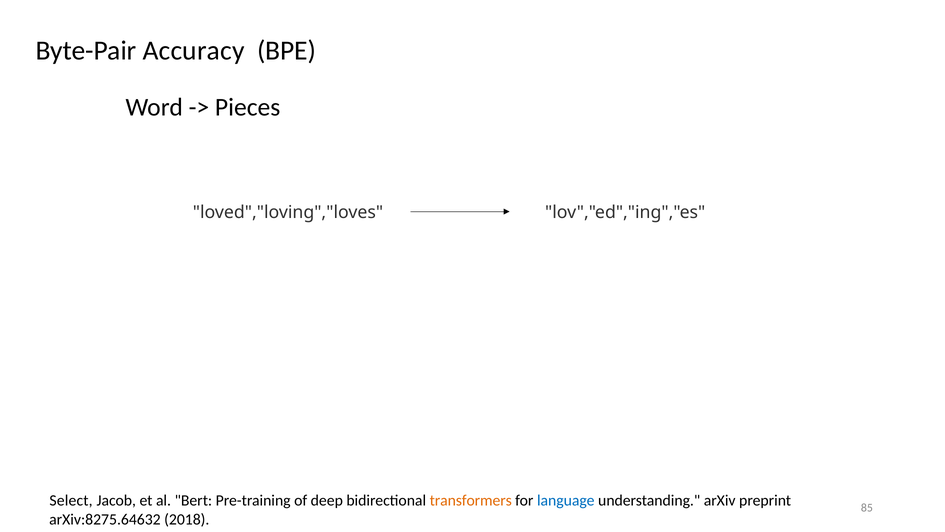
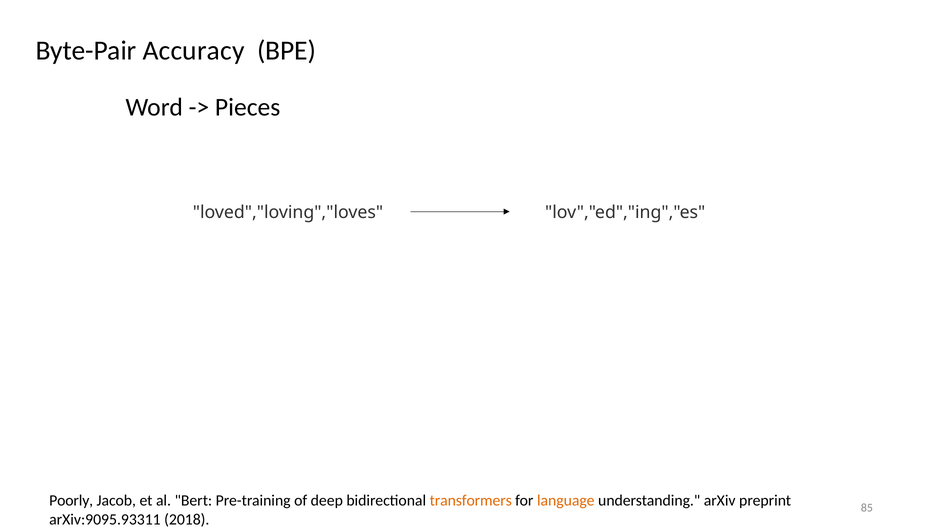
Select: Select -> Poorly
language colour: blue -> orange
arXiv:8275.64632: arXiv:8275.64632 -> arXiv:9095.93311
